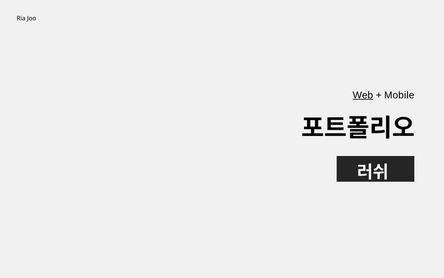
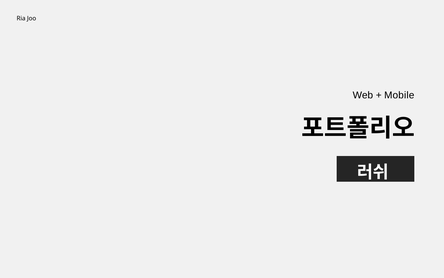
Web underline: present -> none
